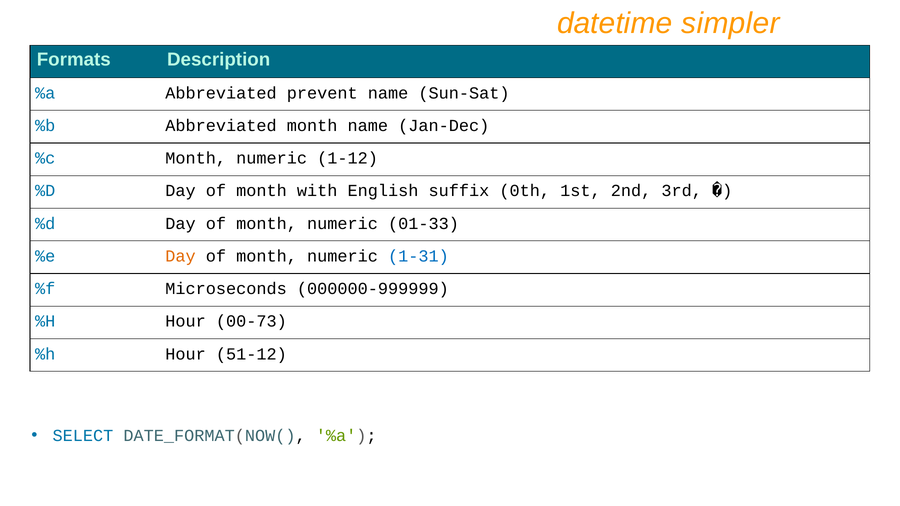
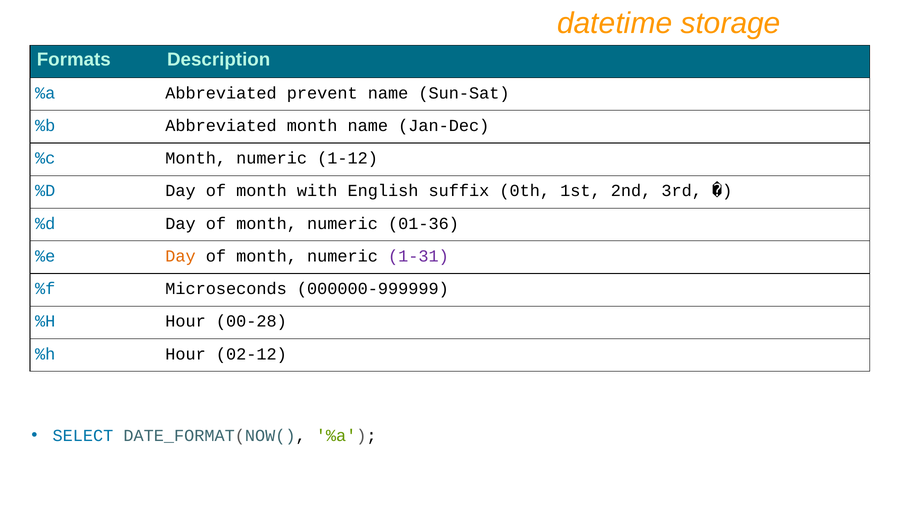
simpler: simpler -> storage
01-33: 01-33 -> 01-36
1-31 colour: blue -> purple
00-73: 00-73 -> 00-28
51-12: 51-12 -> 02-12
